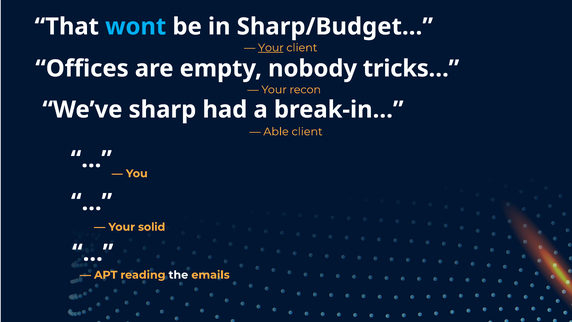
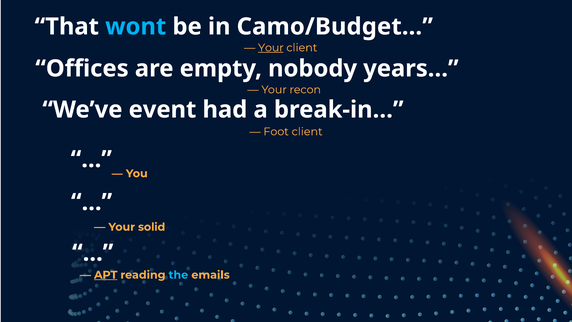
Sharp/Budget…: Sharp/Budget… -> Camo/Budget…
tricks…: tricks… -> years…
sharp: sharp -> event
Able: Able -> Foot
APT underline: none -> present
the colour: white -> light blue
